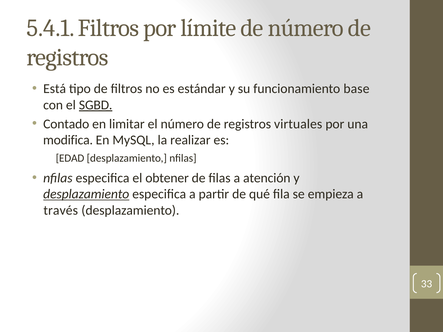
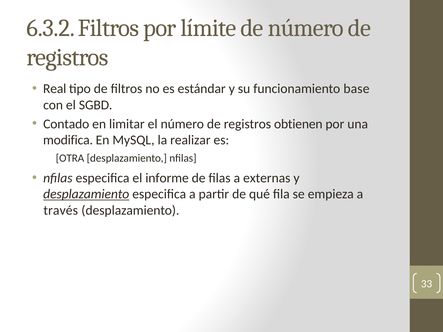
5.4.1: 5.4.1 -> 6.3.2
Está: Está -> Real
SGBD underline: present -> none
virtuales: virtuales -> obtienen
EDAD: EDAD -> OTRA
obtener: obtener -> informe
atención: atención -> externas
